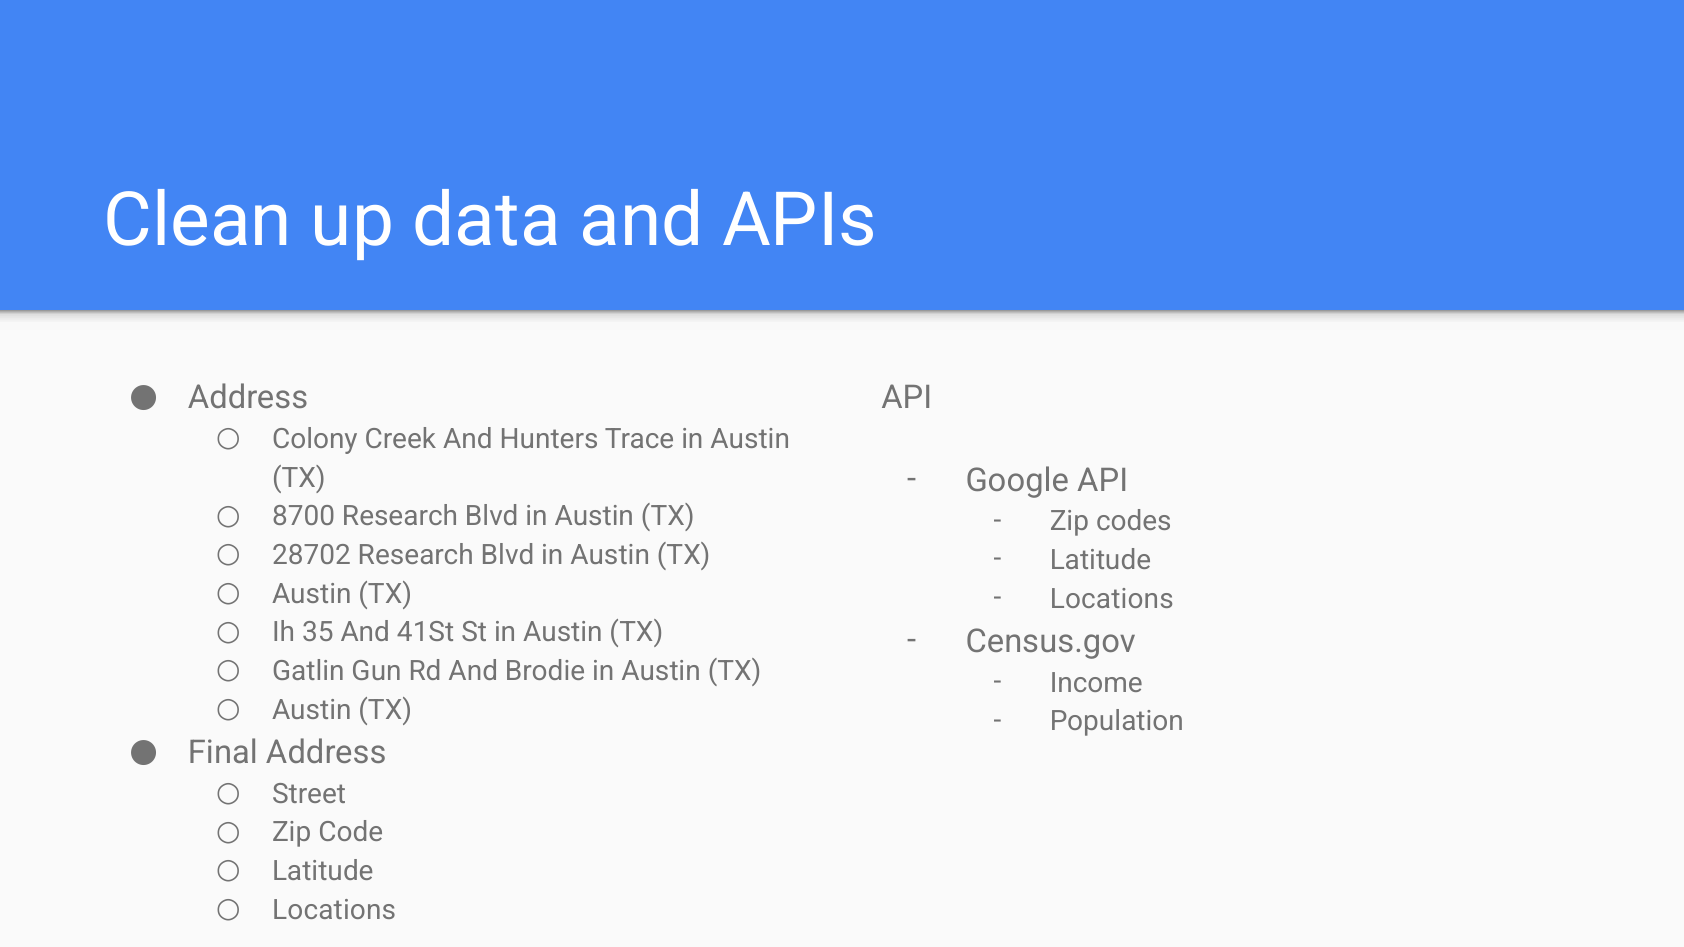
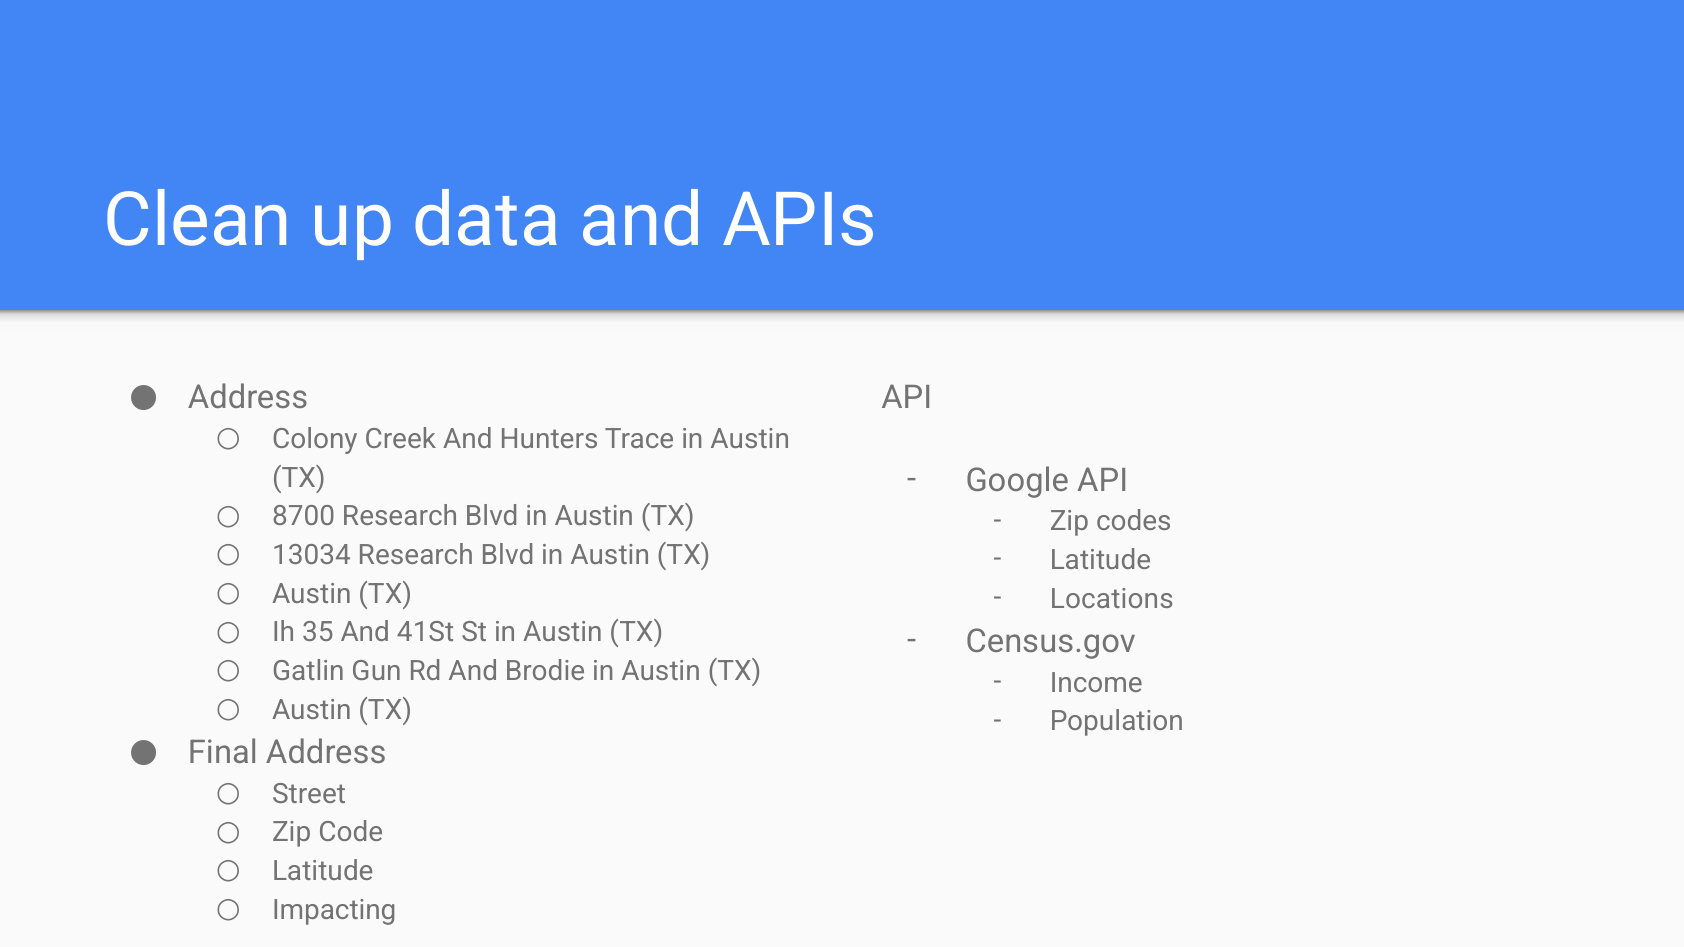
28702: 28702 -> 13034
Locations at (334, 910): Locations -> Impacting
